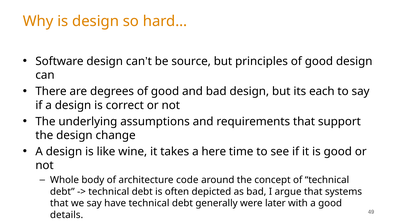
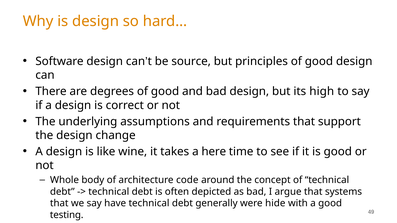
each: each -> high
later: later -> hide
details: details -> testing
